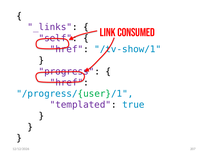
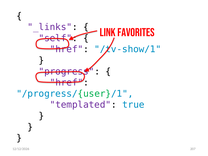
CONSUMED: CONSUMED -> FAVORITES
